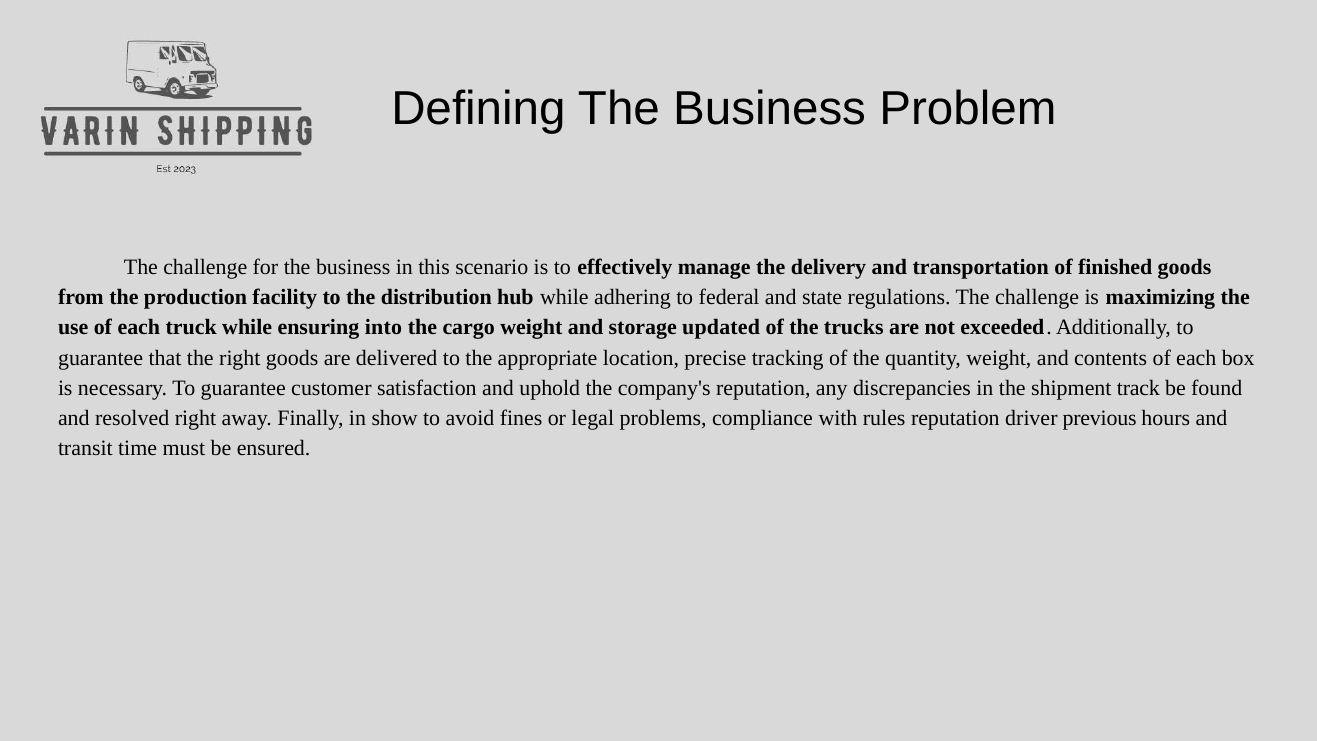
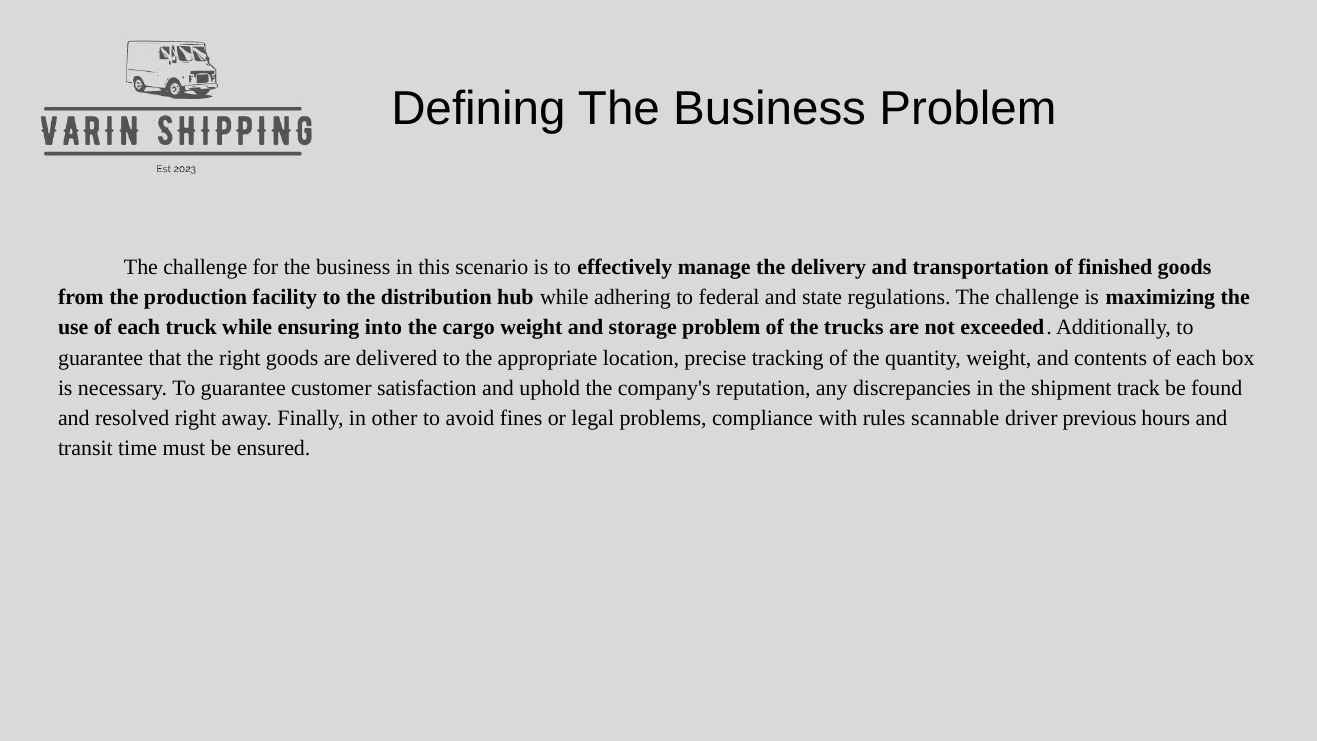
storage updated: updated -> problem
show: show -> other
rules reputation: reputation -> scannable
